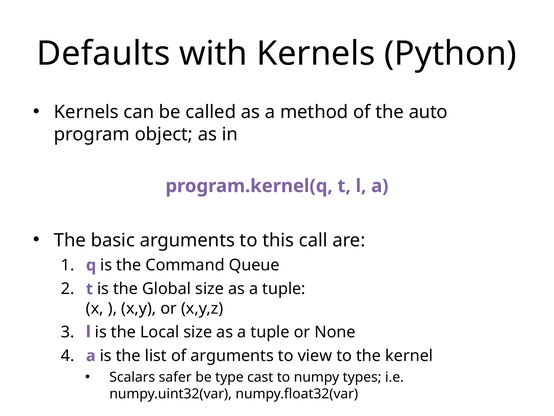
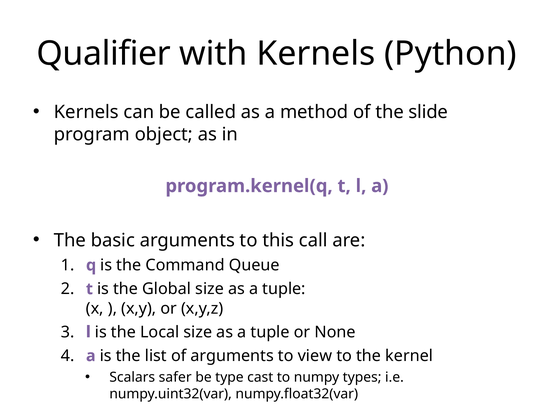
Defaults: Defaults -> Qualifier
auto: auto -> slide
